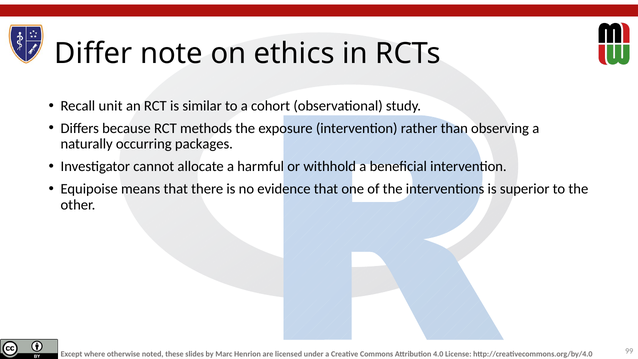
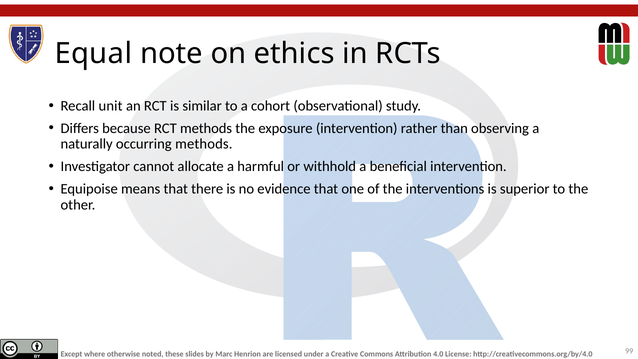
Differ: Differ -> Equal
occurring packages: packages -> methods
